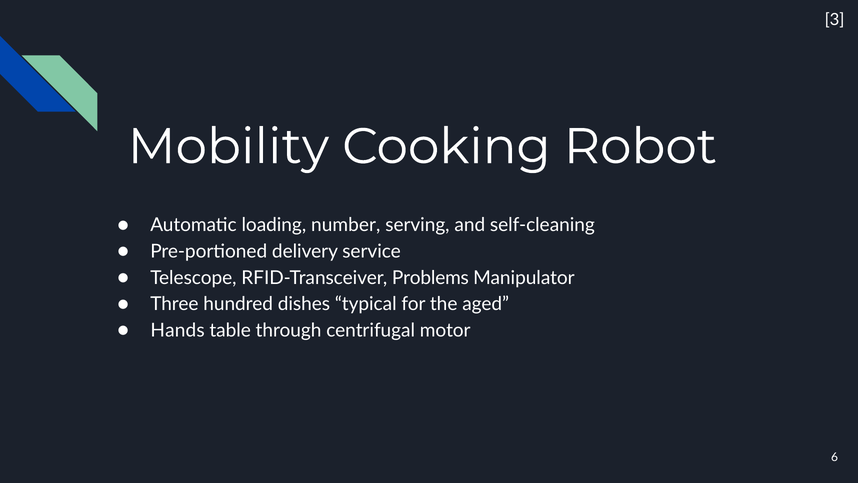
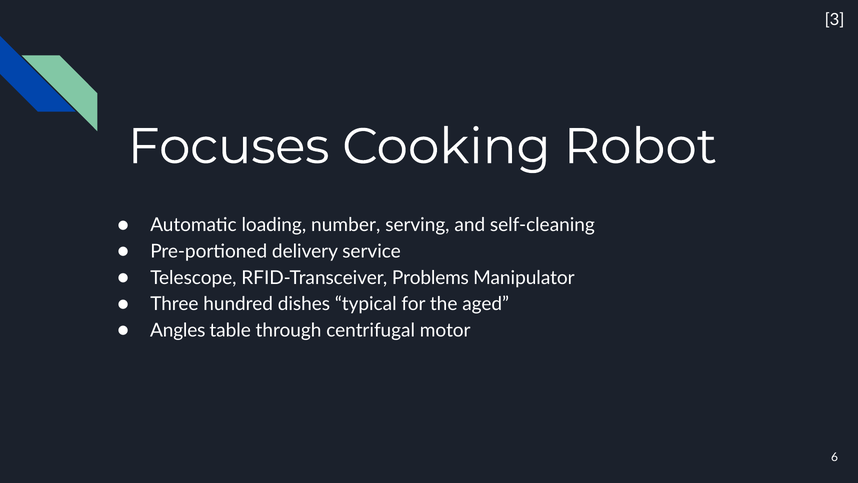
Mobility: Mobility -> Focuses
Hands: Hands -> Angles
